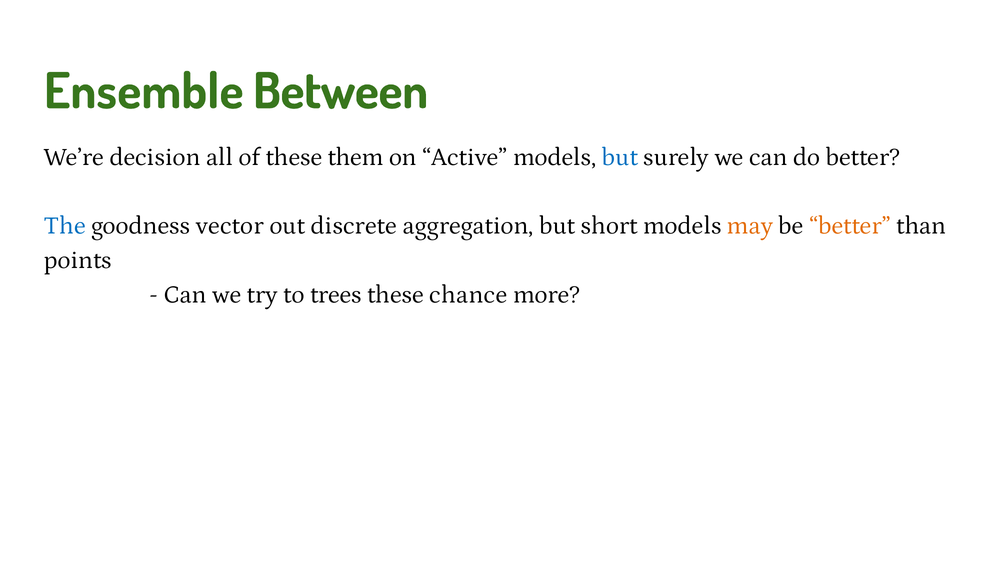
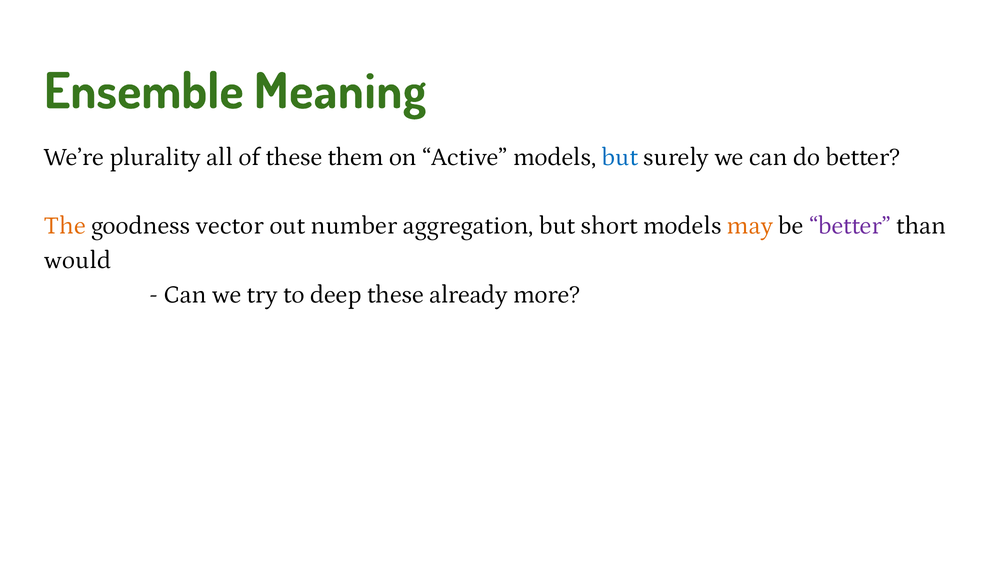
Between: Between -> Meaning
decision: decision -> plurality
The colour: blue -> orange
discrete: discrete -> number
better at (850, 226) colour: orange -> purple
points: points -> would
trees: trees -> deep
chance: chance -> already
